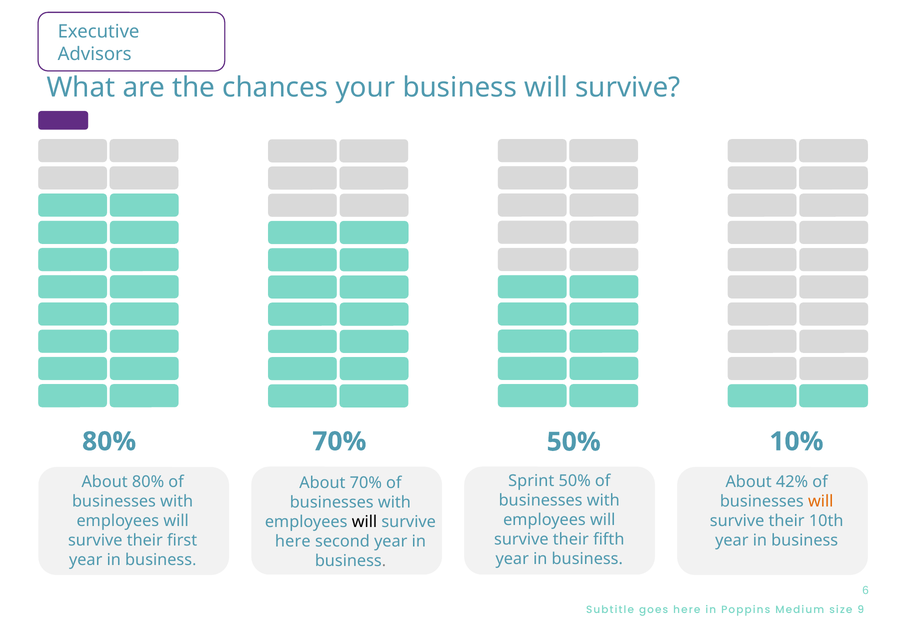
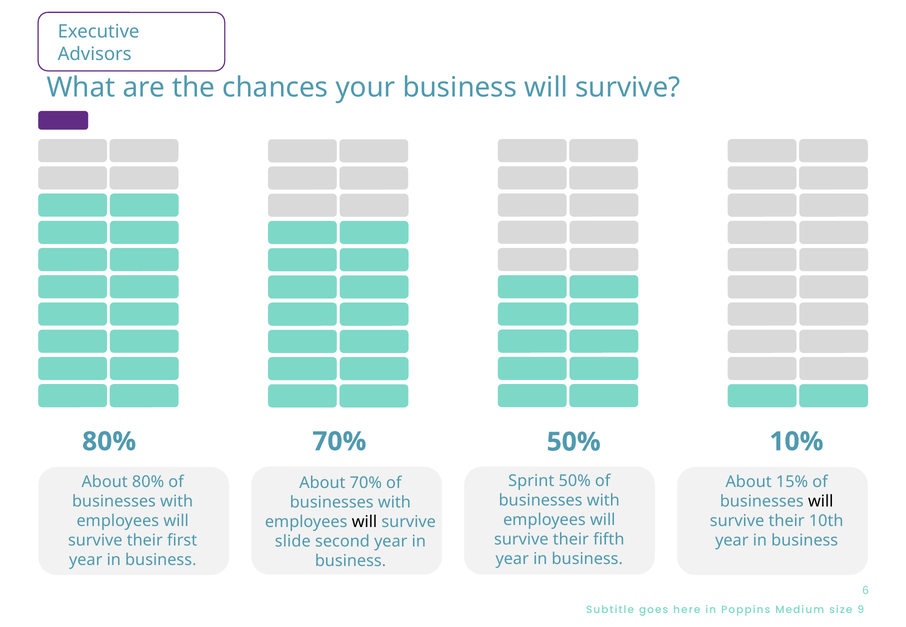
42%: 42% -> 15%
will at (821, 502) colour: orange -> black
here at (293, 542): here -> slide
